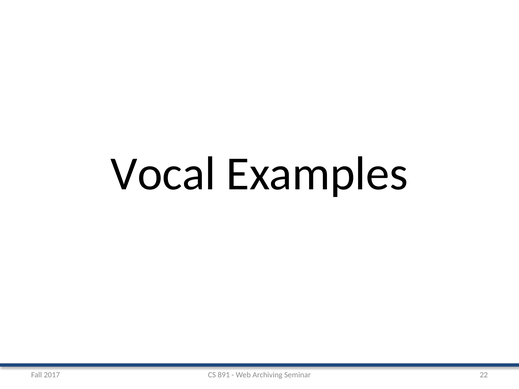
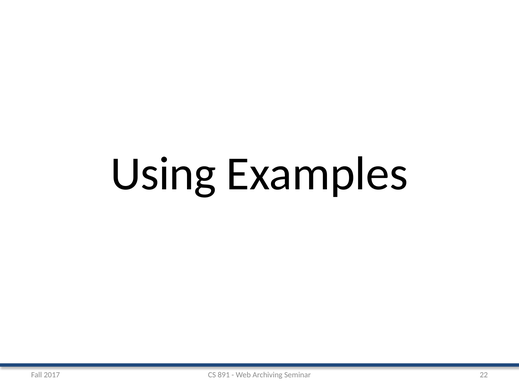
Vocal: Vocal -> Using
